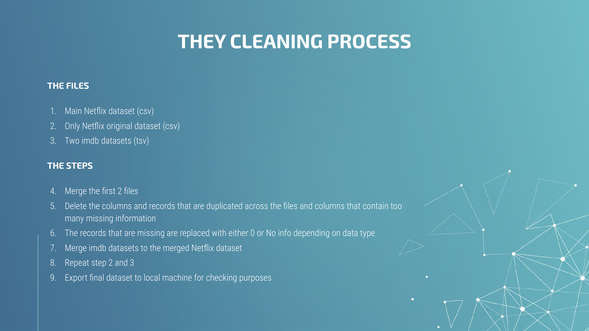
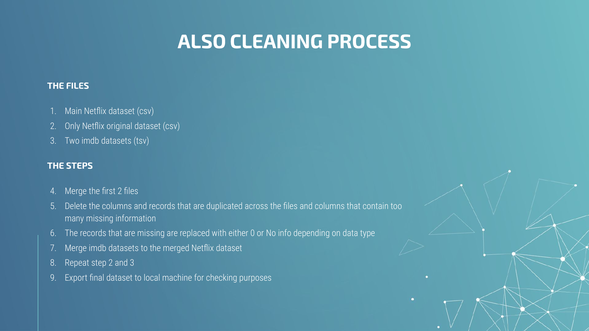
THEY: THEY -> ALSO
